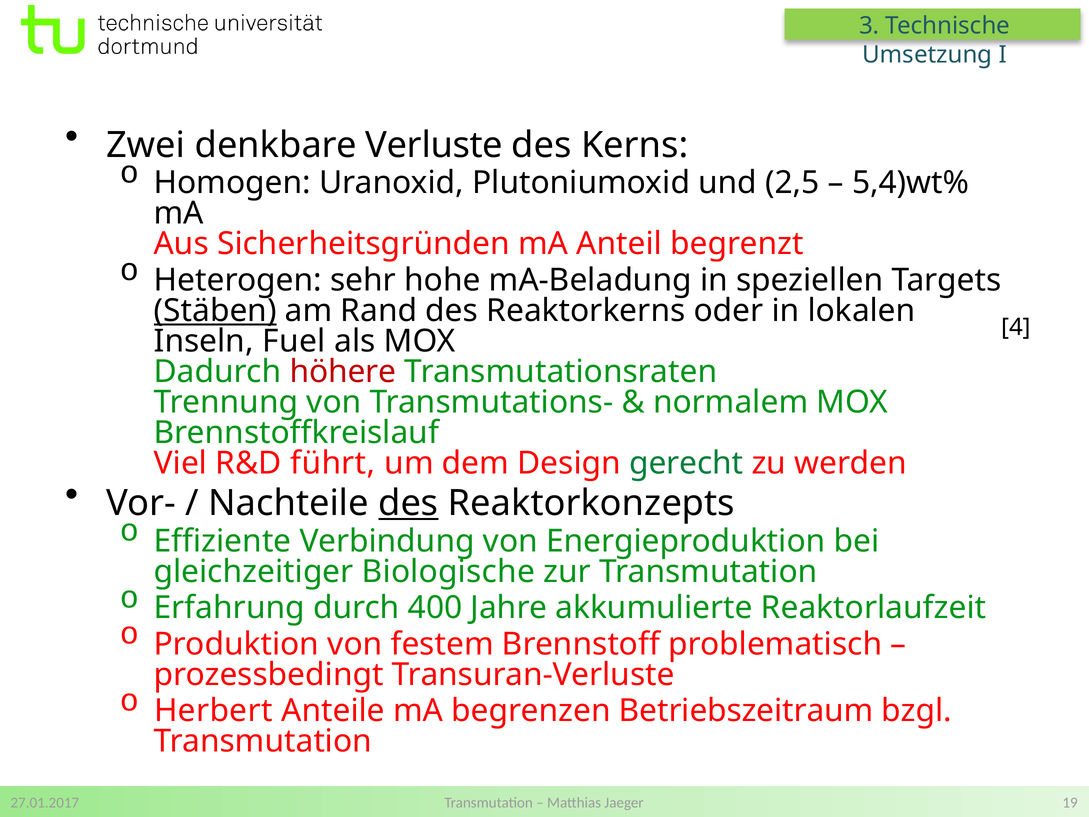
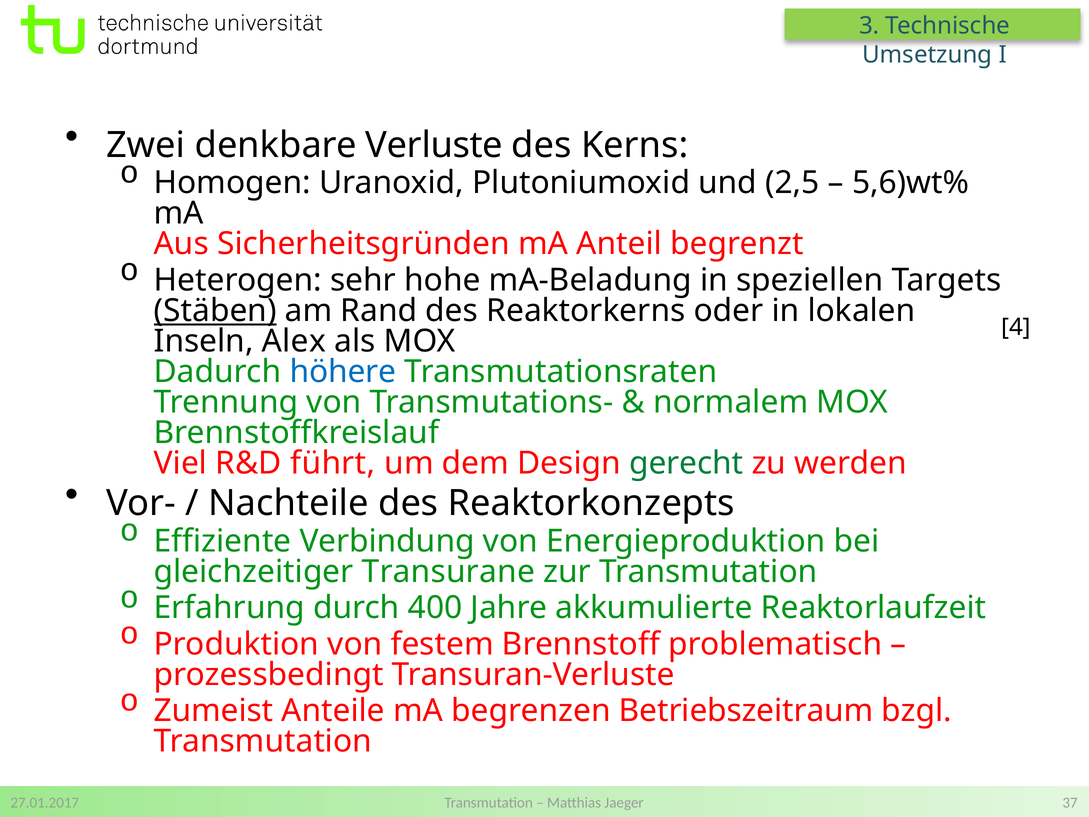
5,4)wt%: 5,4)wt% -> 5,6)wt%
Fuel: Fuel -> Alex
höhere colour: red -> blue
des at (408, 503) underline: present -> none
Biologische: Biologische -> Transurane
Herbert: Herbert -> Zumeist
19: 19 -> 37
